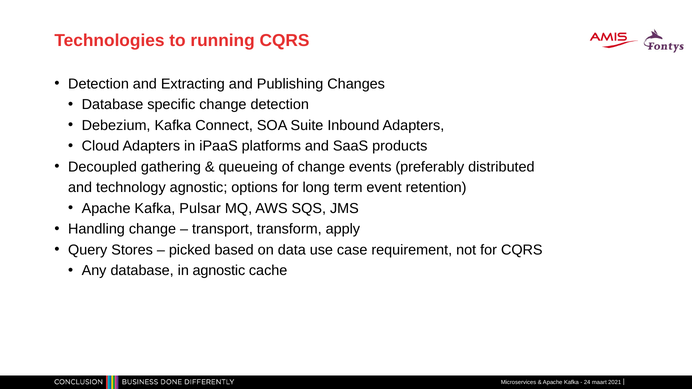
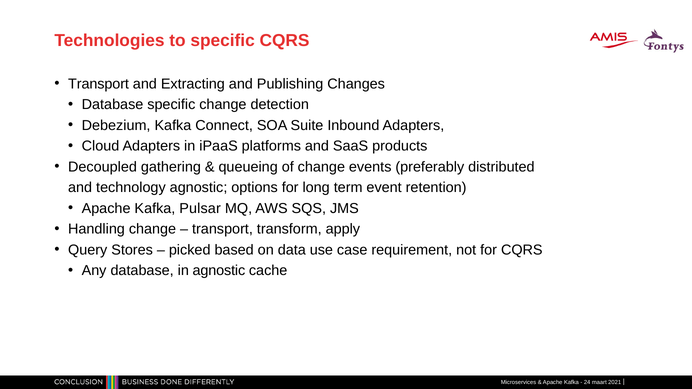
to running: running -> specific
Detection at (99, 84): Detection -> Transport
